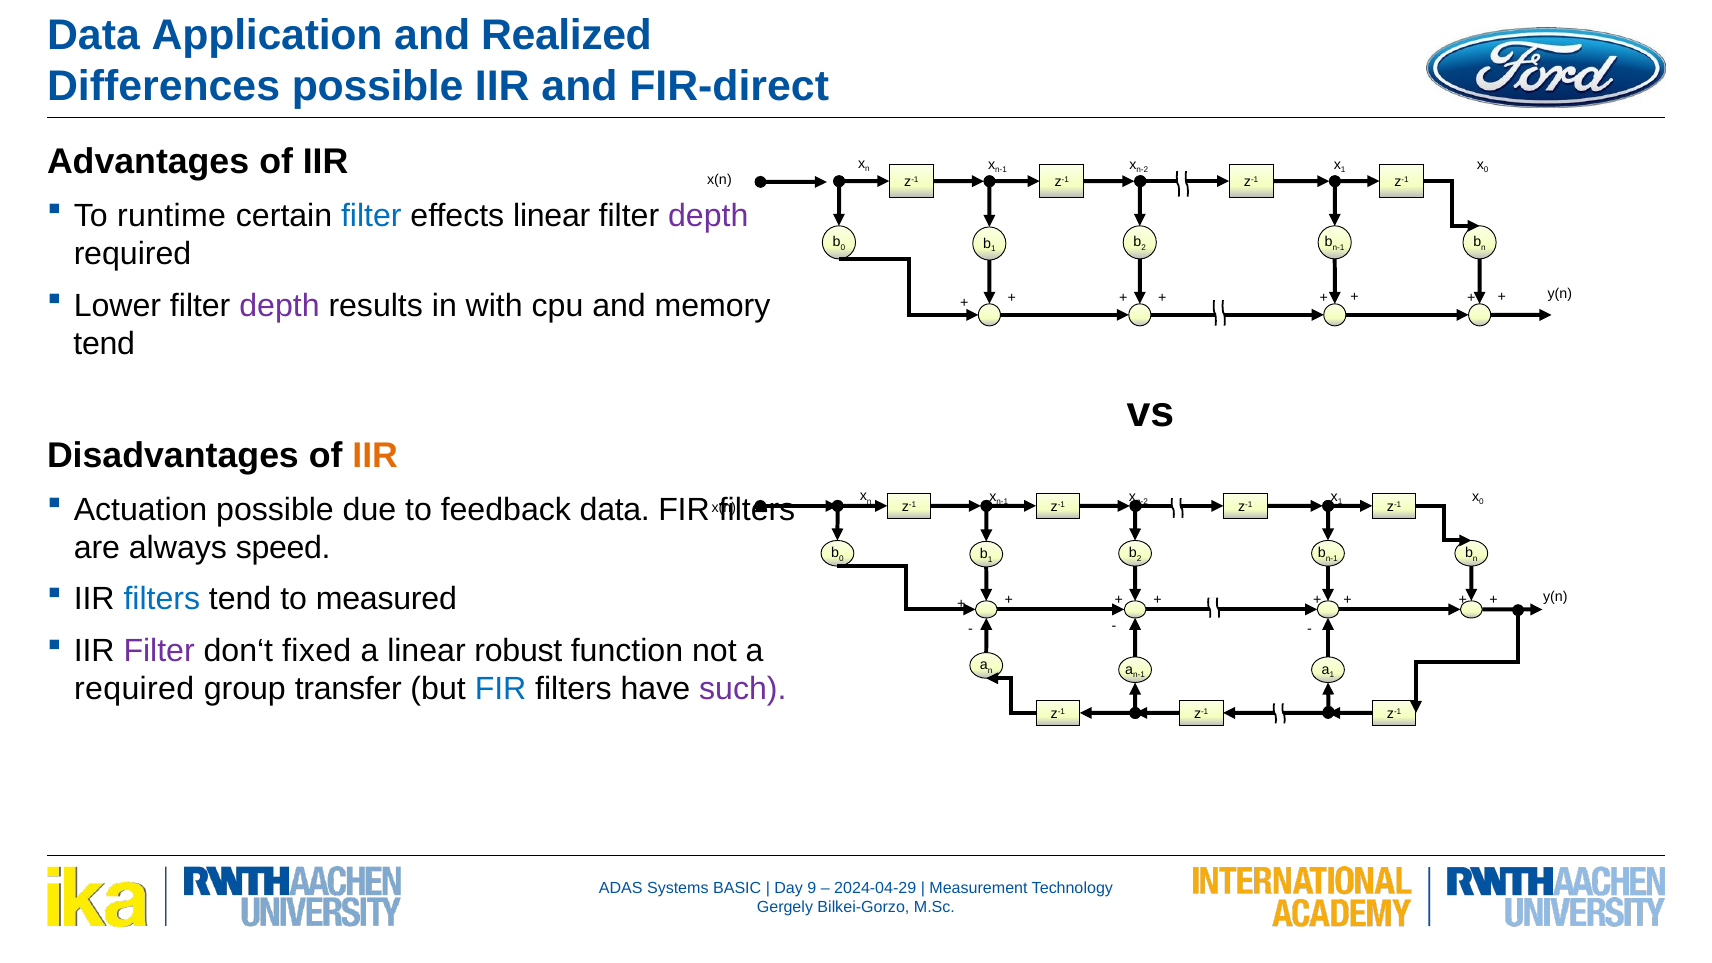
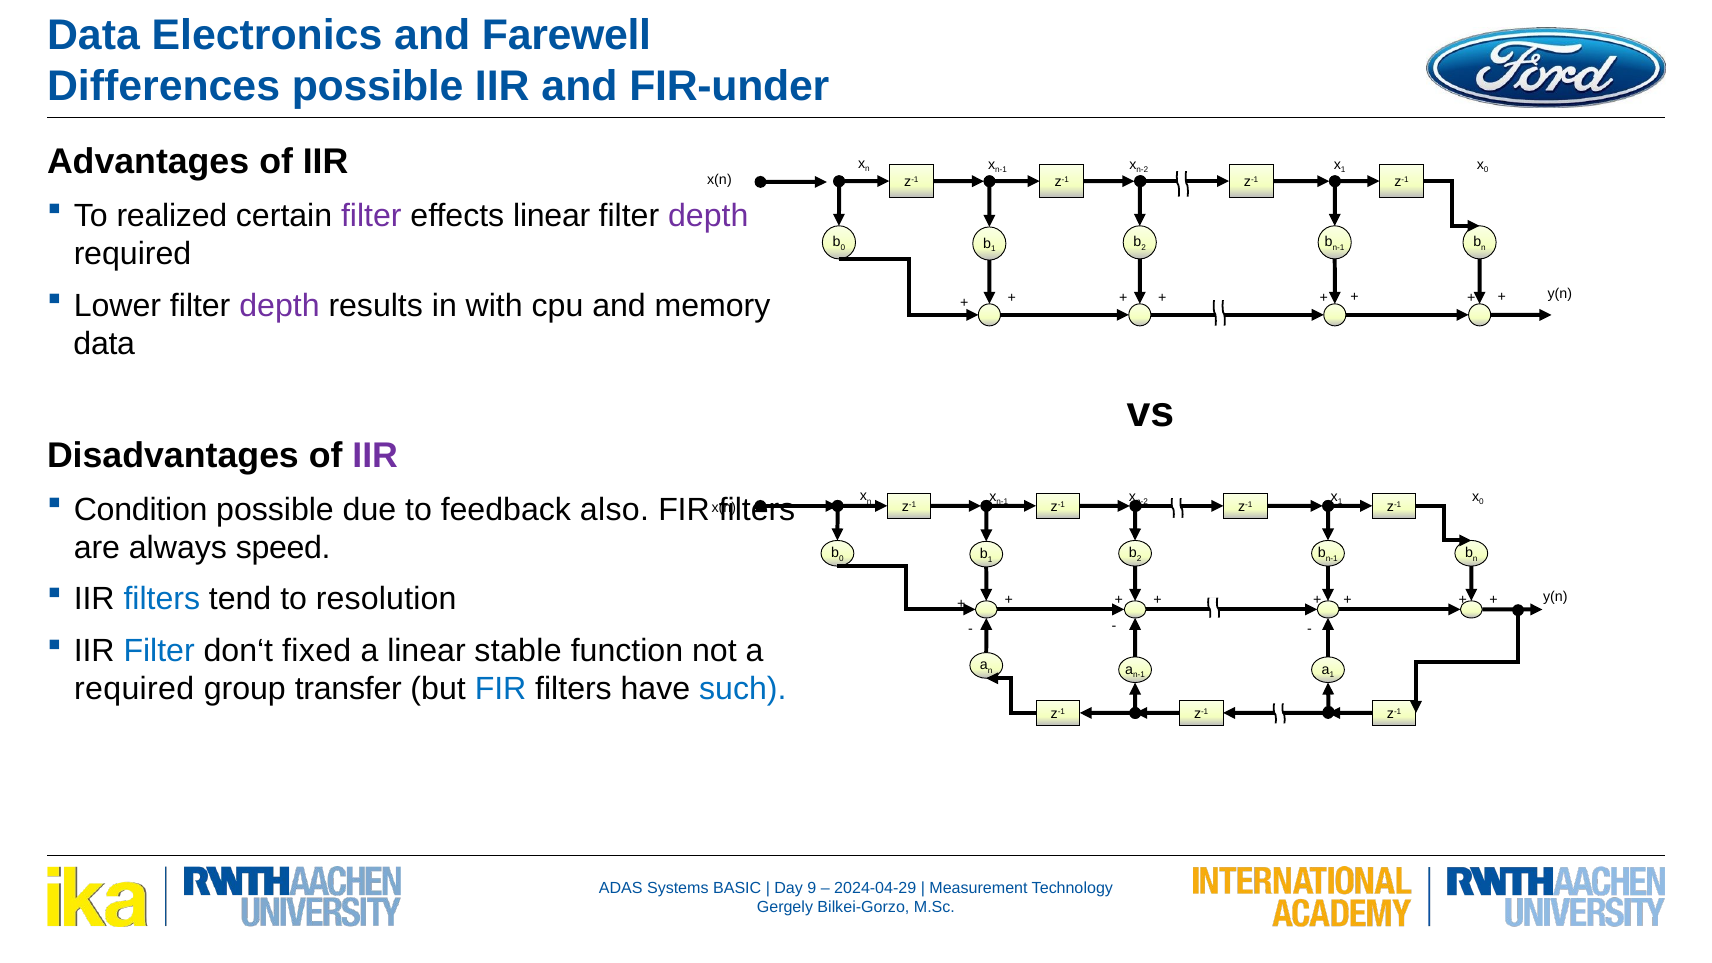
Application: Application -> Electronics
Realized: Realized -> Farewell
FIR-direct: FIR-direct -> FIR-under
runtime: runtime -> realized
filter at (371, 216) colour: blue -> purple
tend at (104, 344): tend -> data
IIR at (375, 456) colour: orange -> purple
Actuation: Actuation -> Condition
feedback data: data -> also
measured: measured -> resolution
Filter at (159, 651) colour: purple -> blue
robust: robust -> stable
such colour: purple -> blue
